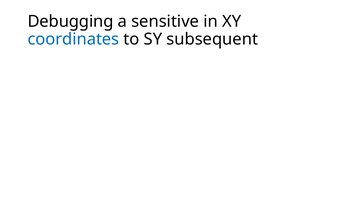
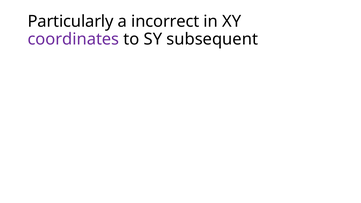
Debugging: Debugging -> Particularly
sensitive: sensitive -> incorrect
coordinates colour: blue -> purple
